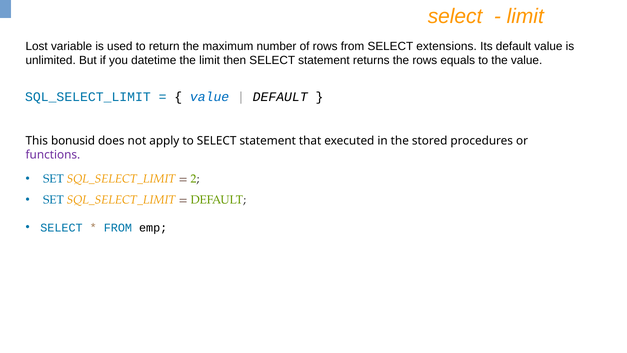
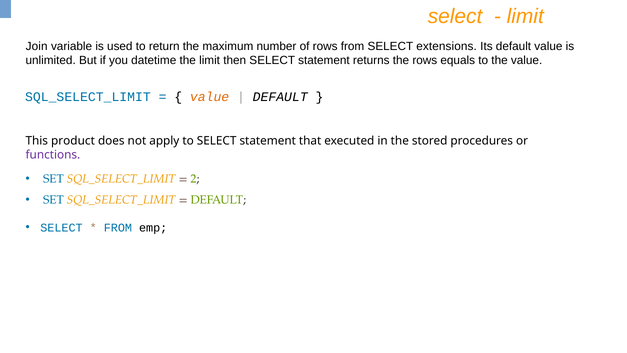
Lost: Lost -> Join
value at (210, 97) colour: blue -> orange
bonusid: bonusid -> product
